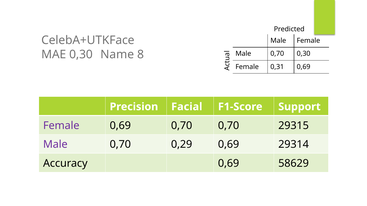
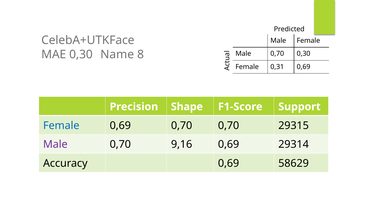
Facial: Facial -> Shape
Female at (61, 126) colour: purple -> blue
0,29: 0,29 -> 9,16
